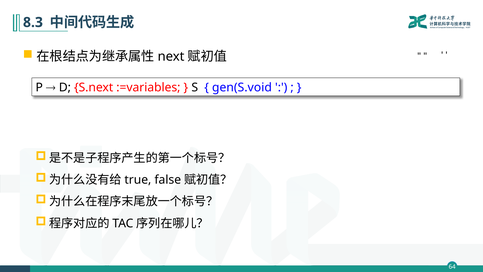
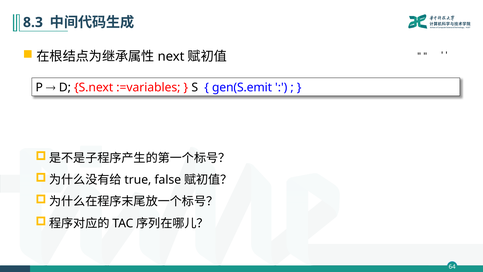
gen(S.void: gen(S.void -> gen(S.emit
